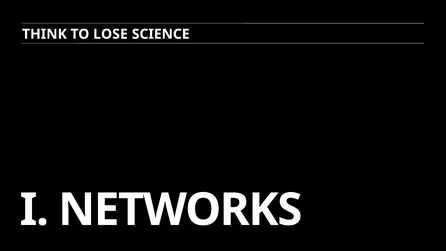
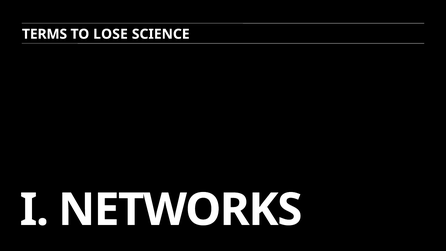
THINK: THINK -> TERMS
